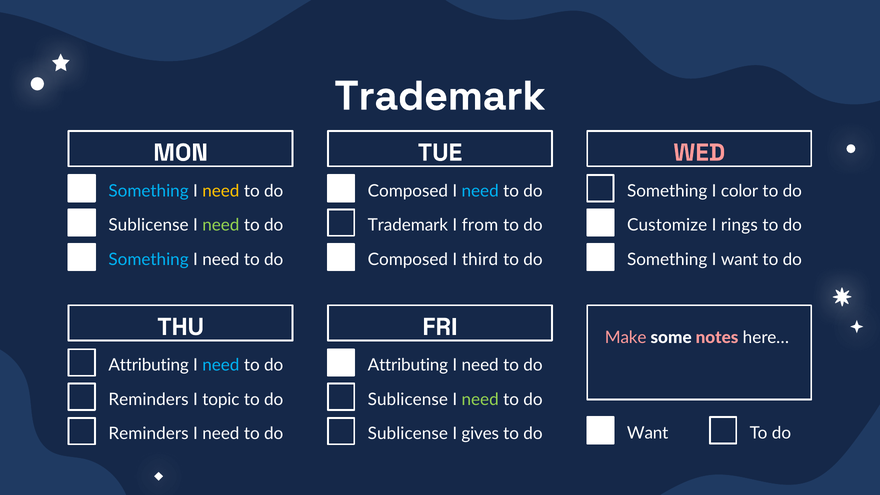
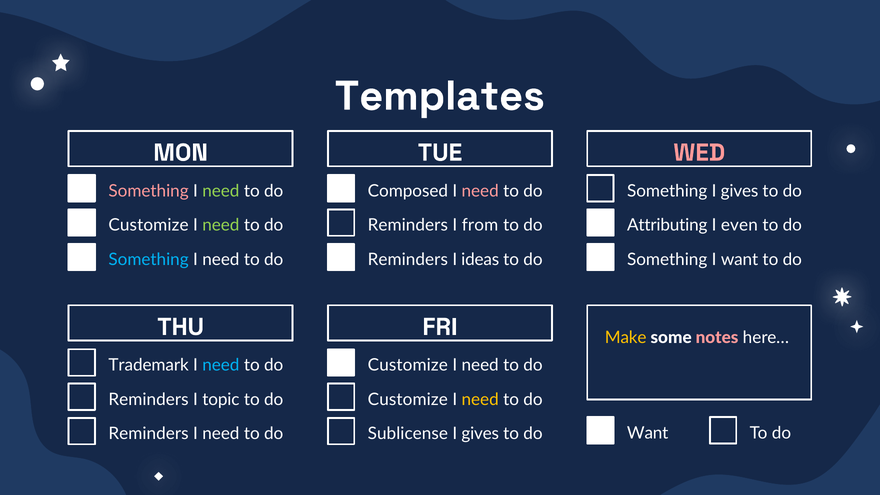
Trademark at (440, 96): Trademark -> Templates
Something at (149, 191) colour: light blue -> pink
need at (221, 191) colour: yellow -> light green
need at (480, 191) colour: light blue -> pink
Something I color: color -> gives
Sublicense at (149, 225): Sublicense -> Customize
Trademark at (408, 225): Trademark -> Reminders
Customize: Customize -> Attributing
rings: rings -> even
Composed at (408, 260): Composed -> Reminders
third: third -> ideas
Make colour: pink -> yellow
Attributing at (149, 365): Attributing -> Trademark
Attributing at (408, 365): Attributing -> Customize
Sublicense at (408, 400): Sublicense -> Customize
need at (480, 400) colour: light green -> yellow
